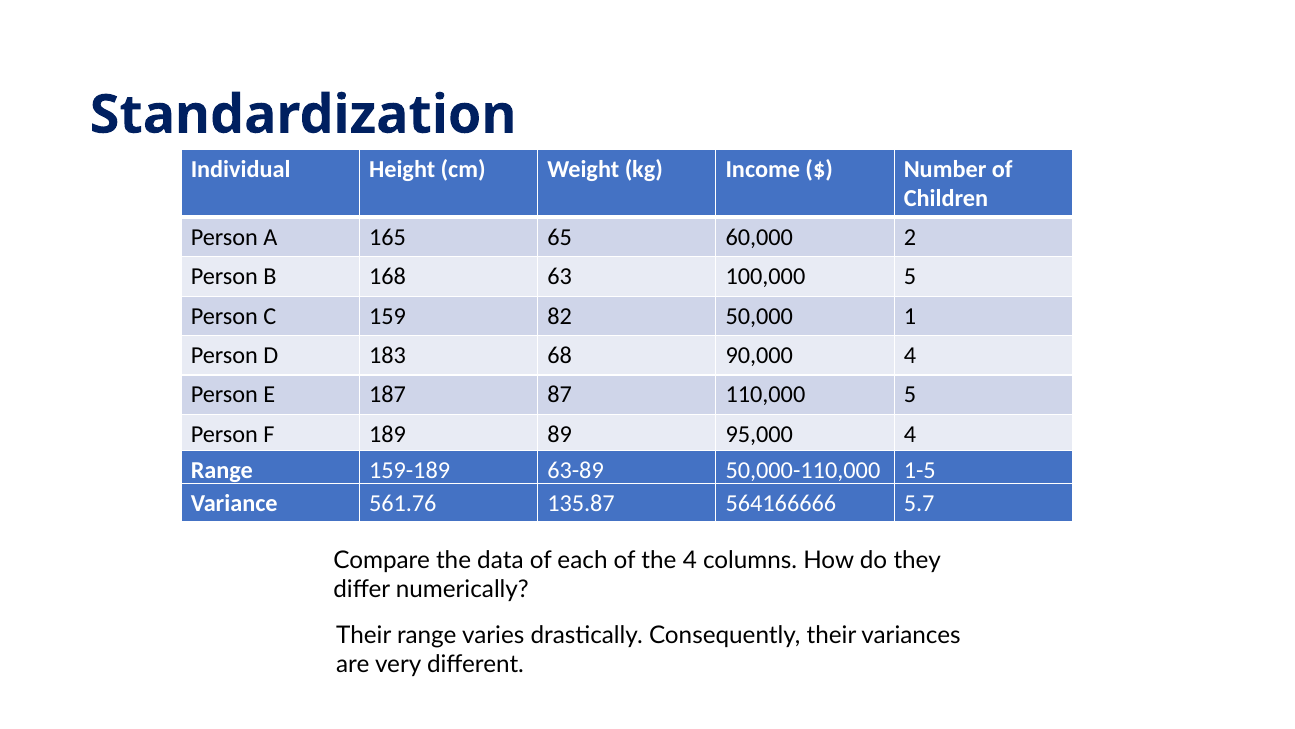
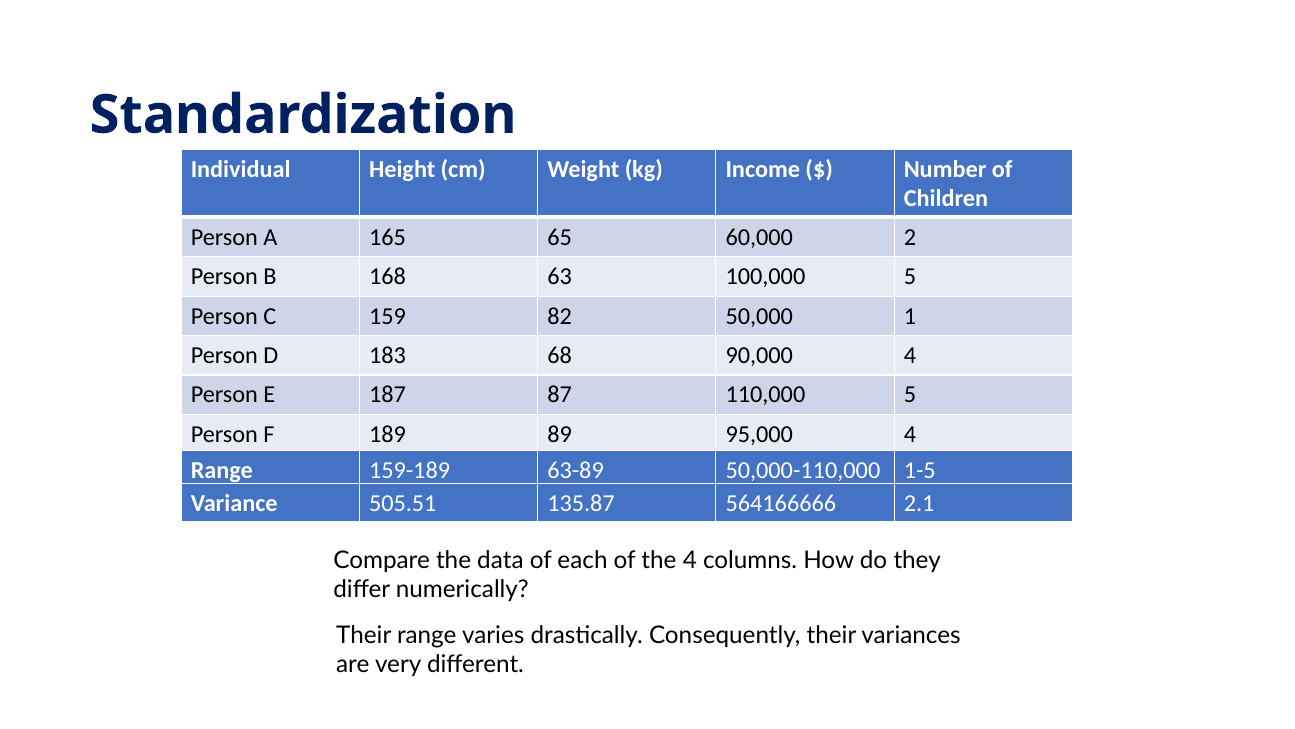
561.76: 561.76 -> 505.51
5.7: 5.7 -> 2.1
